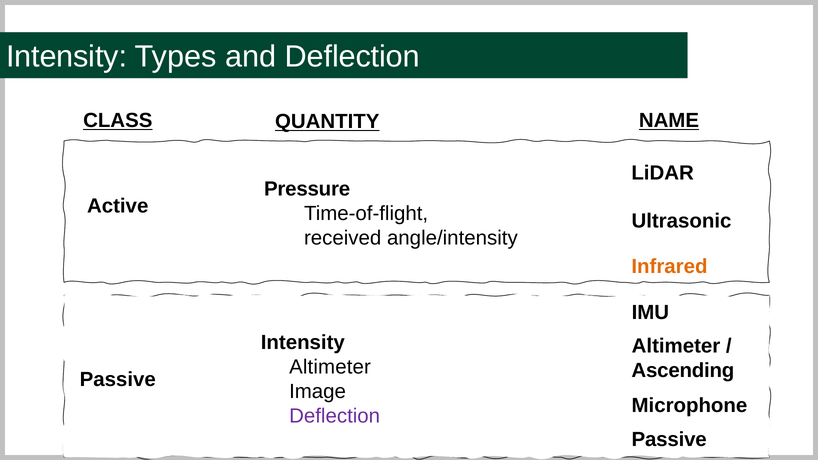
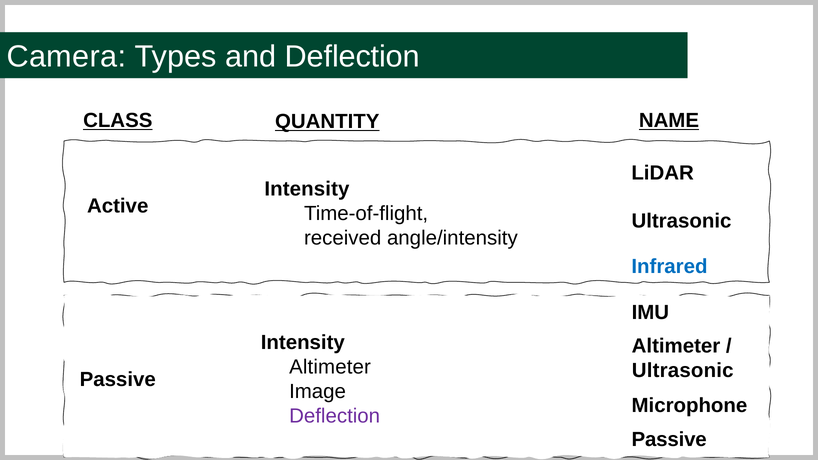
Intensity at (67, 57): Intensity -> Camera
Pressure at (307, 189): Pressure -> Intensity
Infrared colour: orange -> blue
Ascending at (683, 371): Ascending -> Ultrasonic
